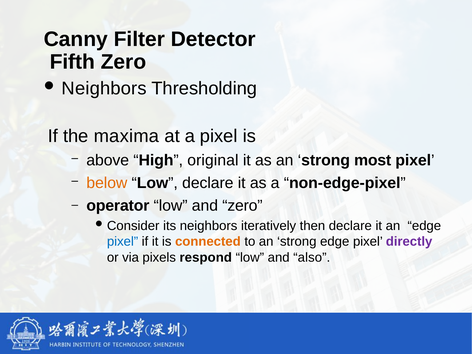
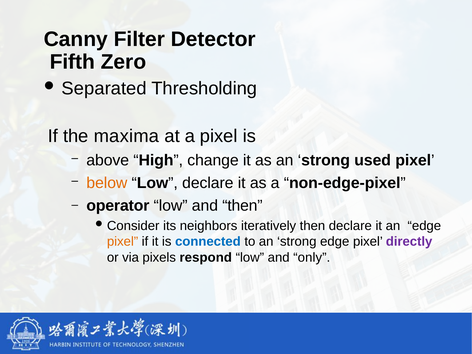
Neighbors at (104, 88): Neighbors -> Separated
original: original -> change
most: most -> used
and zero: zero -> then
pixel at (123, 242) colour: blue -> orange
connected colour: orange -> blue
also: also -> only
